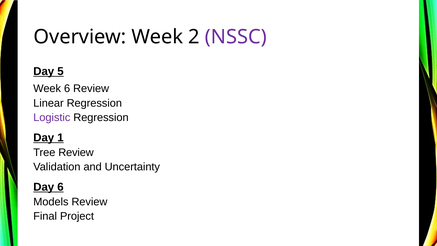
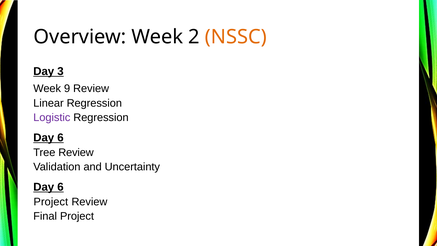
NSSC colour: purple -> orange
5: 5 -> 3
Week 6: 6 -> 9
1 at (60, 138): 1 -> 6
Models at (51, 202): Models -> Project
